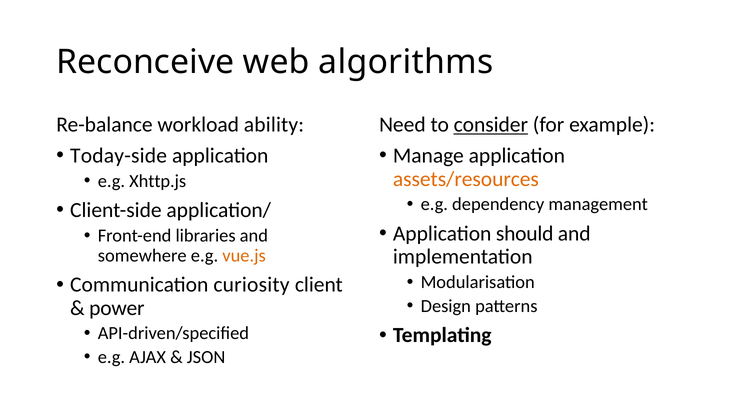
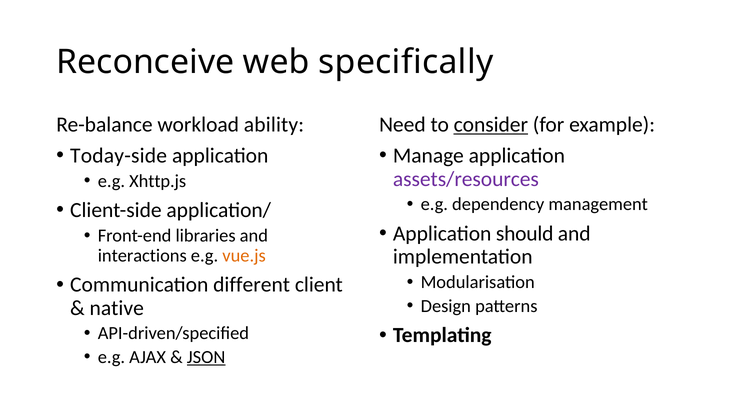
algorithms: algorithms -> specifically
assets/resources colour: orange -> purple
somewhere: somewhere -> interactions
curiosity: curiosity -> different
power: power -> native
JSON underline: none -> present
